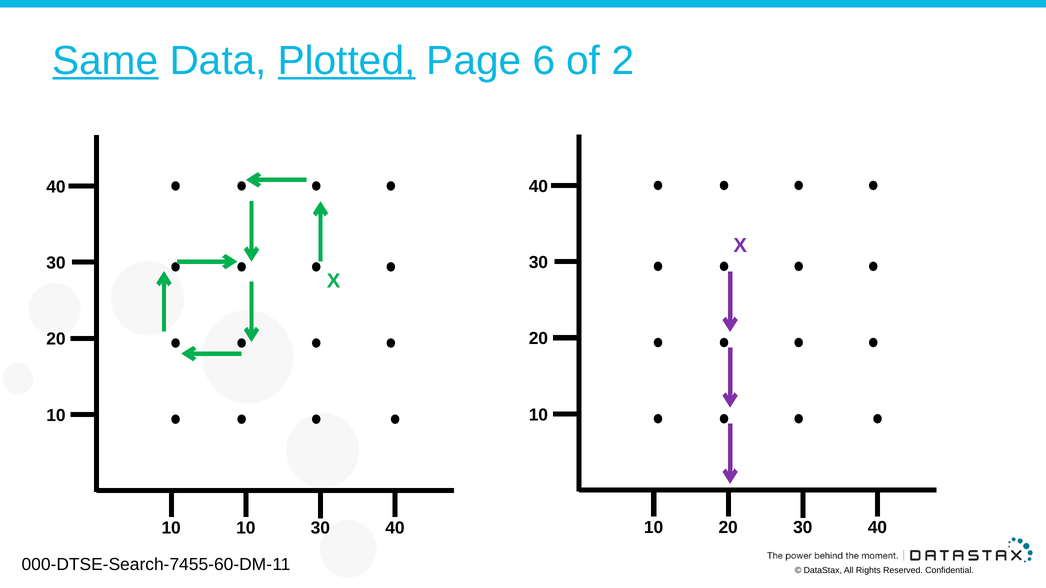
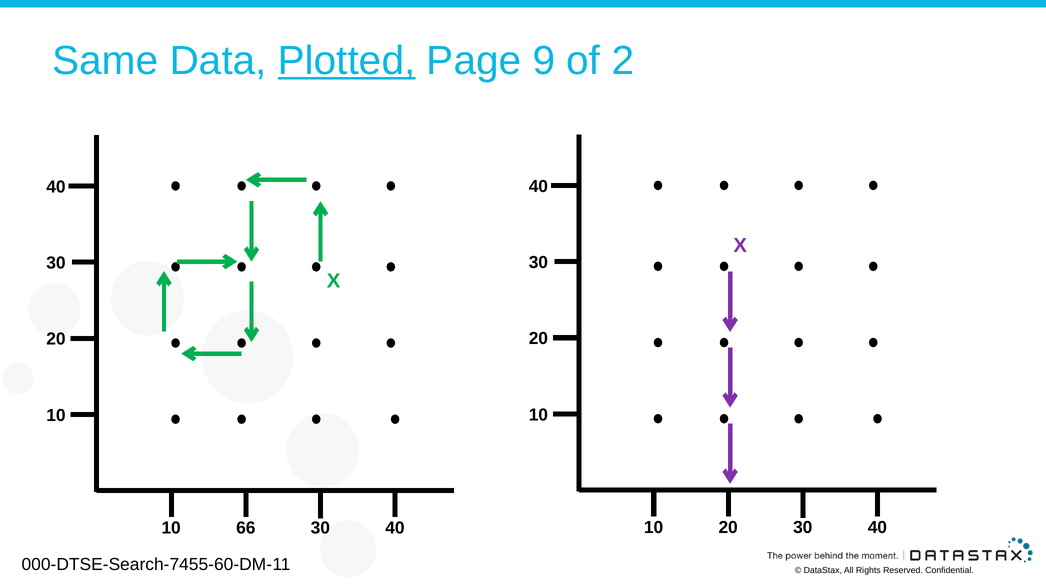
Same underline: present -> none
6: 6 -> 9
10 at (246, 528): 10 -> 66
